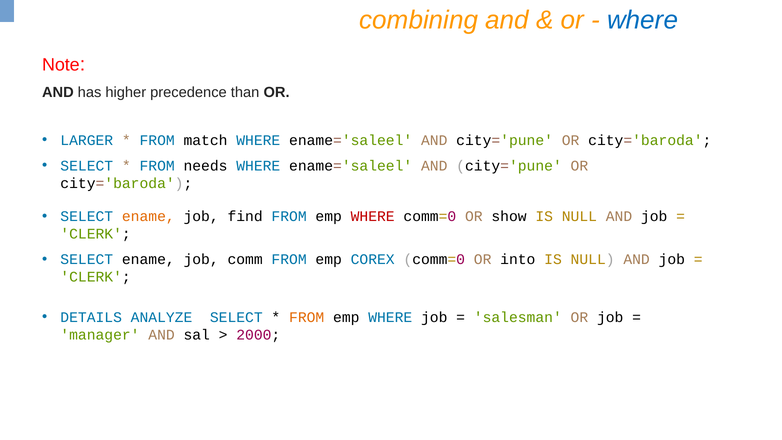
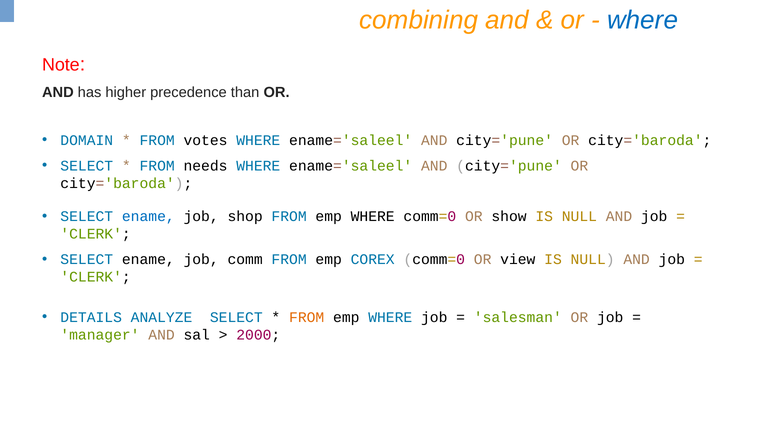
LARGER: LARGER -> DOMAIN
match: match -> votes
ename at (148, 216) colour: orange -> blue
find: find -> shop
WHERE at (373, 216) colour: red -> black
into: into -> view
